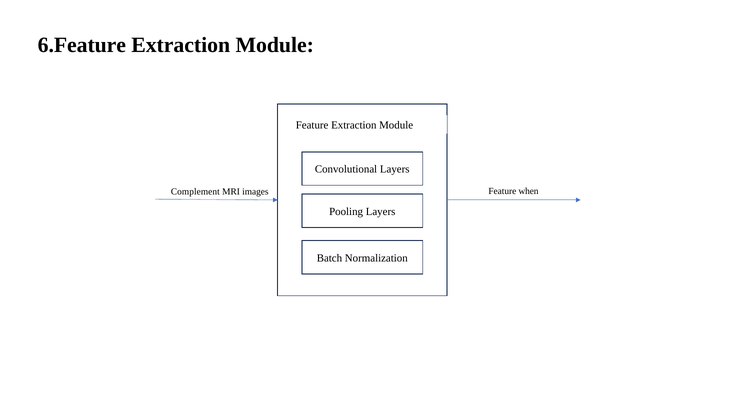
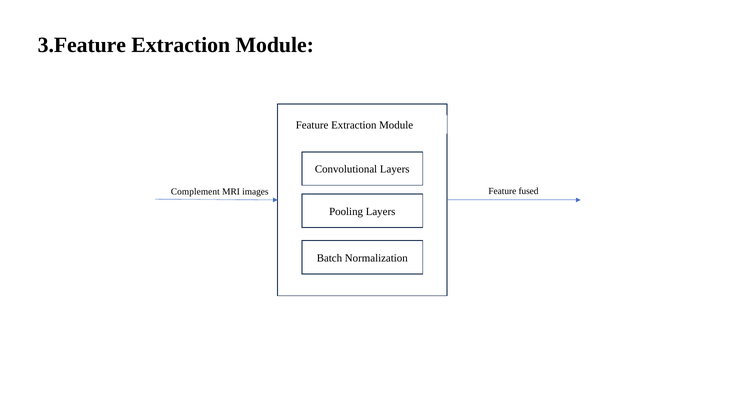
6.Feature: 6.Feature -> 3.Feature
when: when -> fused
